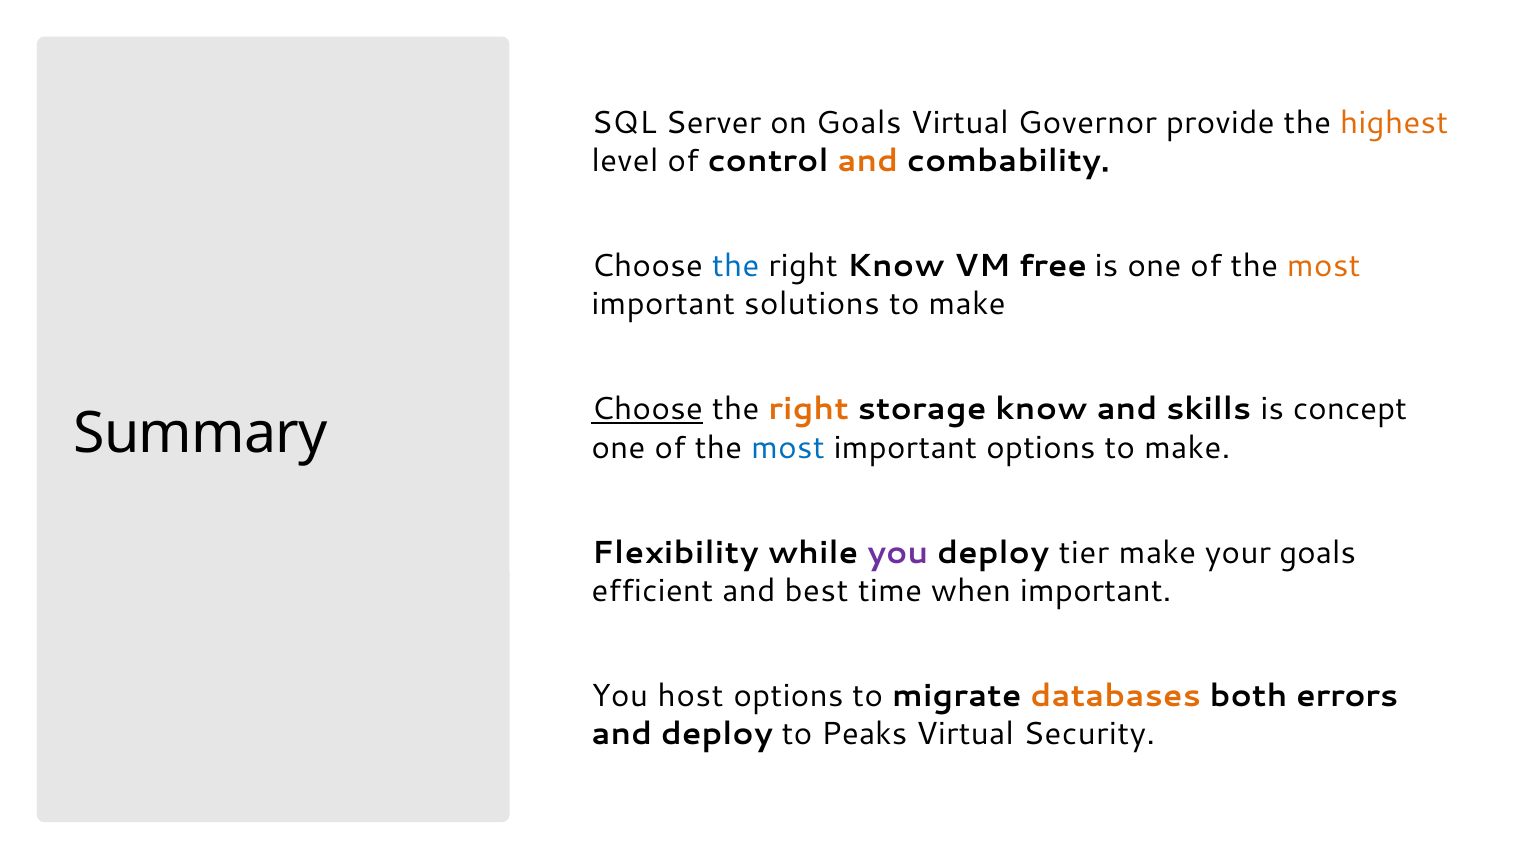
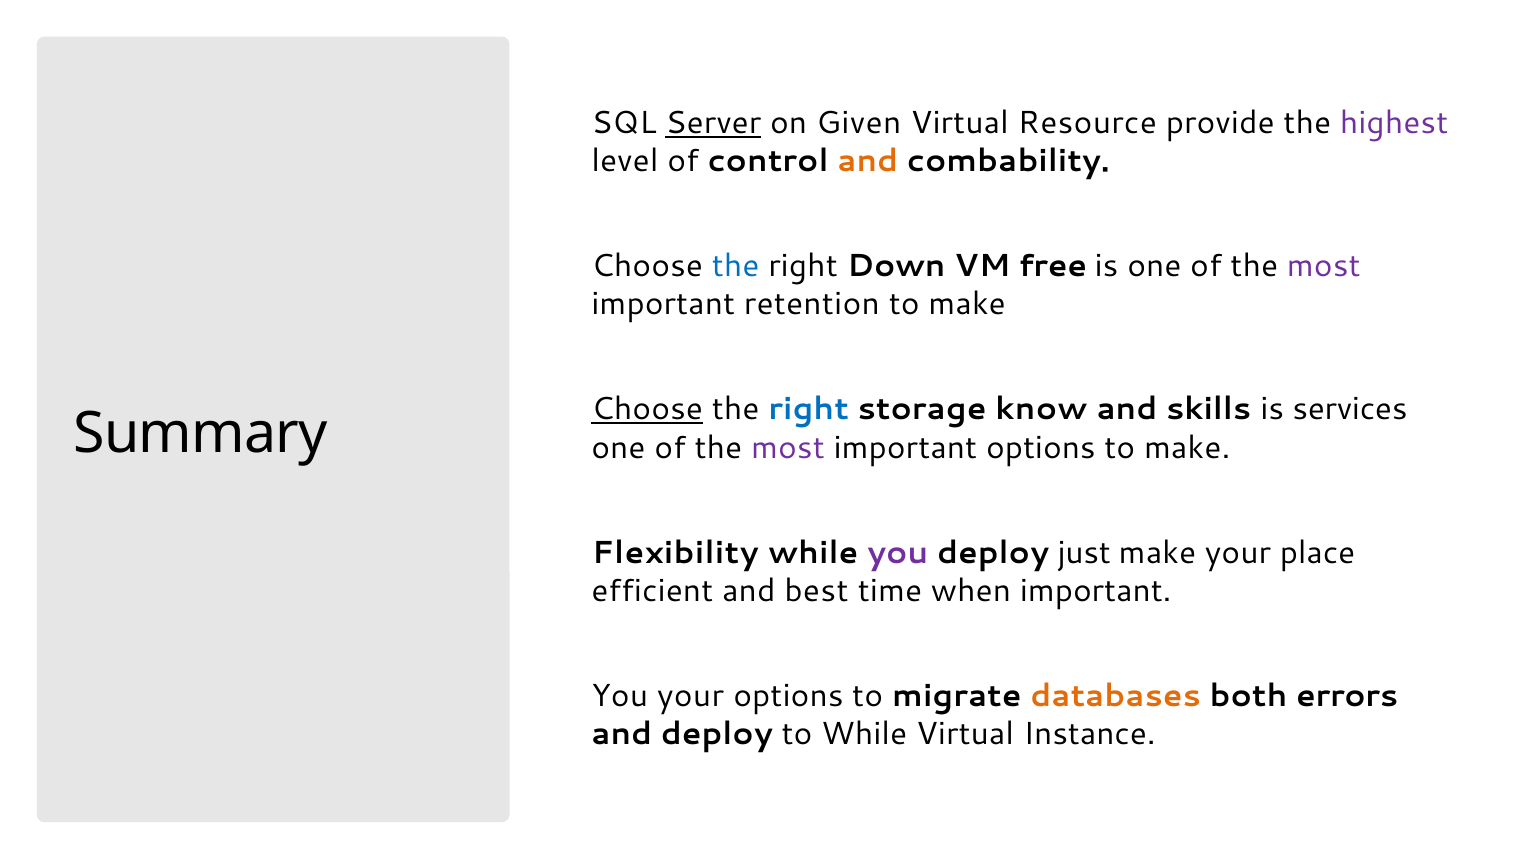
Server underline: none -> present
on Goals: Goals -> Given
Governor: Governor -> Resource
highest colour: orange -> purple
right Know: Know -> Down
most at (1324, 266) colour: orange -> purple
solutions: solutions -> retention
right at (809, 410) colour: orange -> blue
concept: concept -> services
most at (788, 448) colour: blue -> purple
tier: tier -> just
your goals: goals -> place
You host: host -> your
to Peaks: Peaks -> While
Security: Security -> Instance
